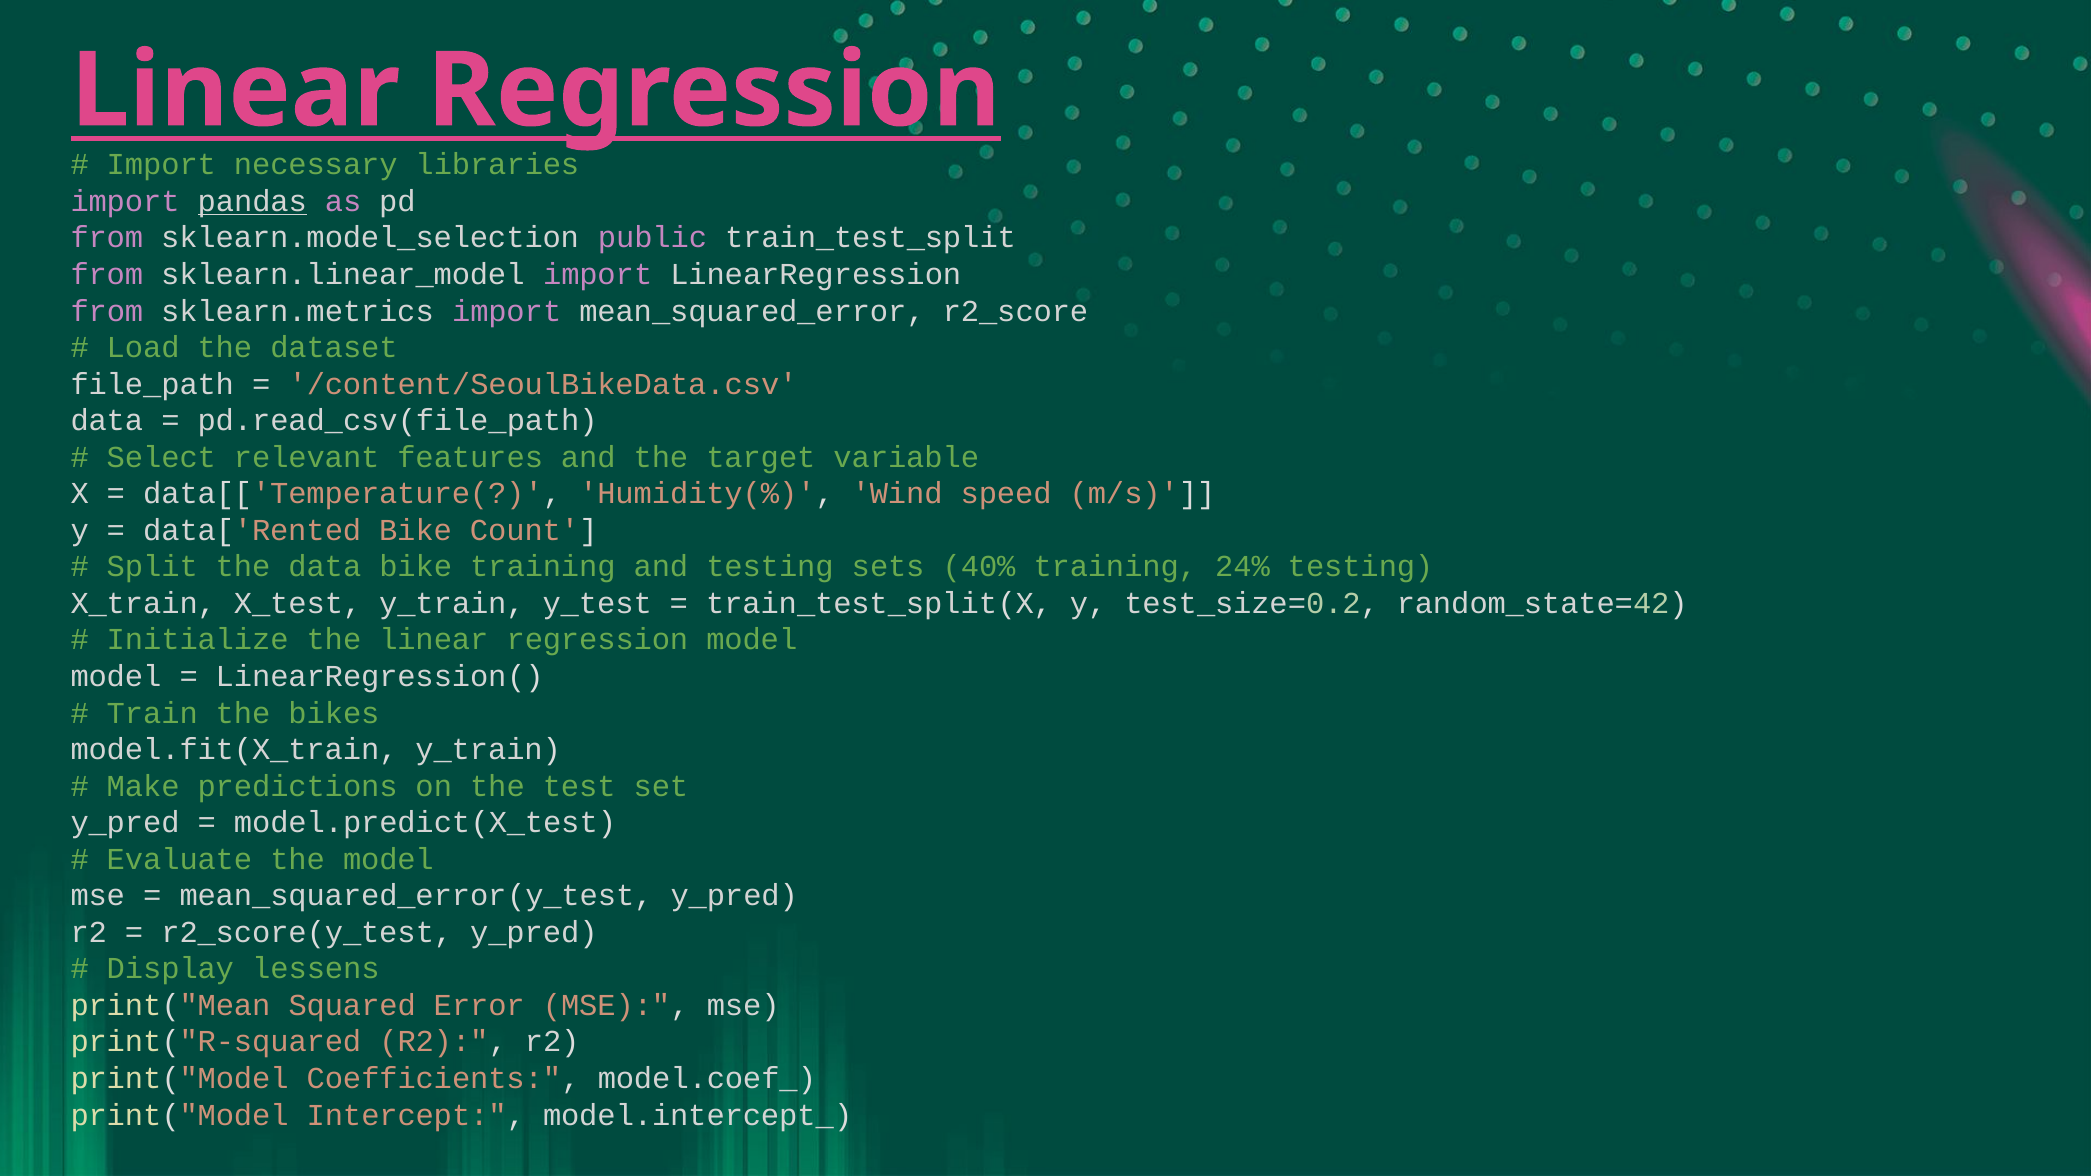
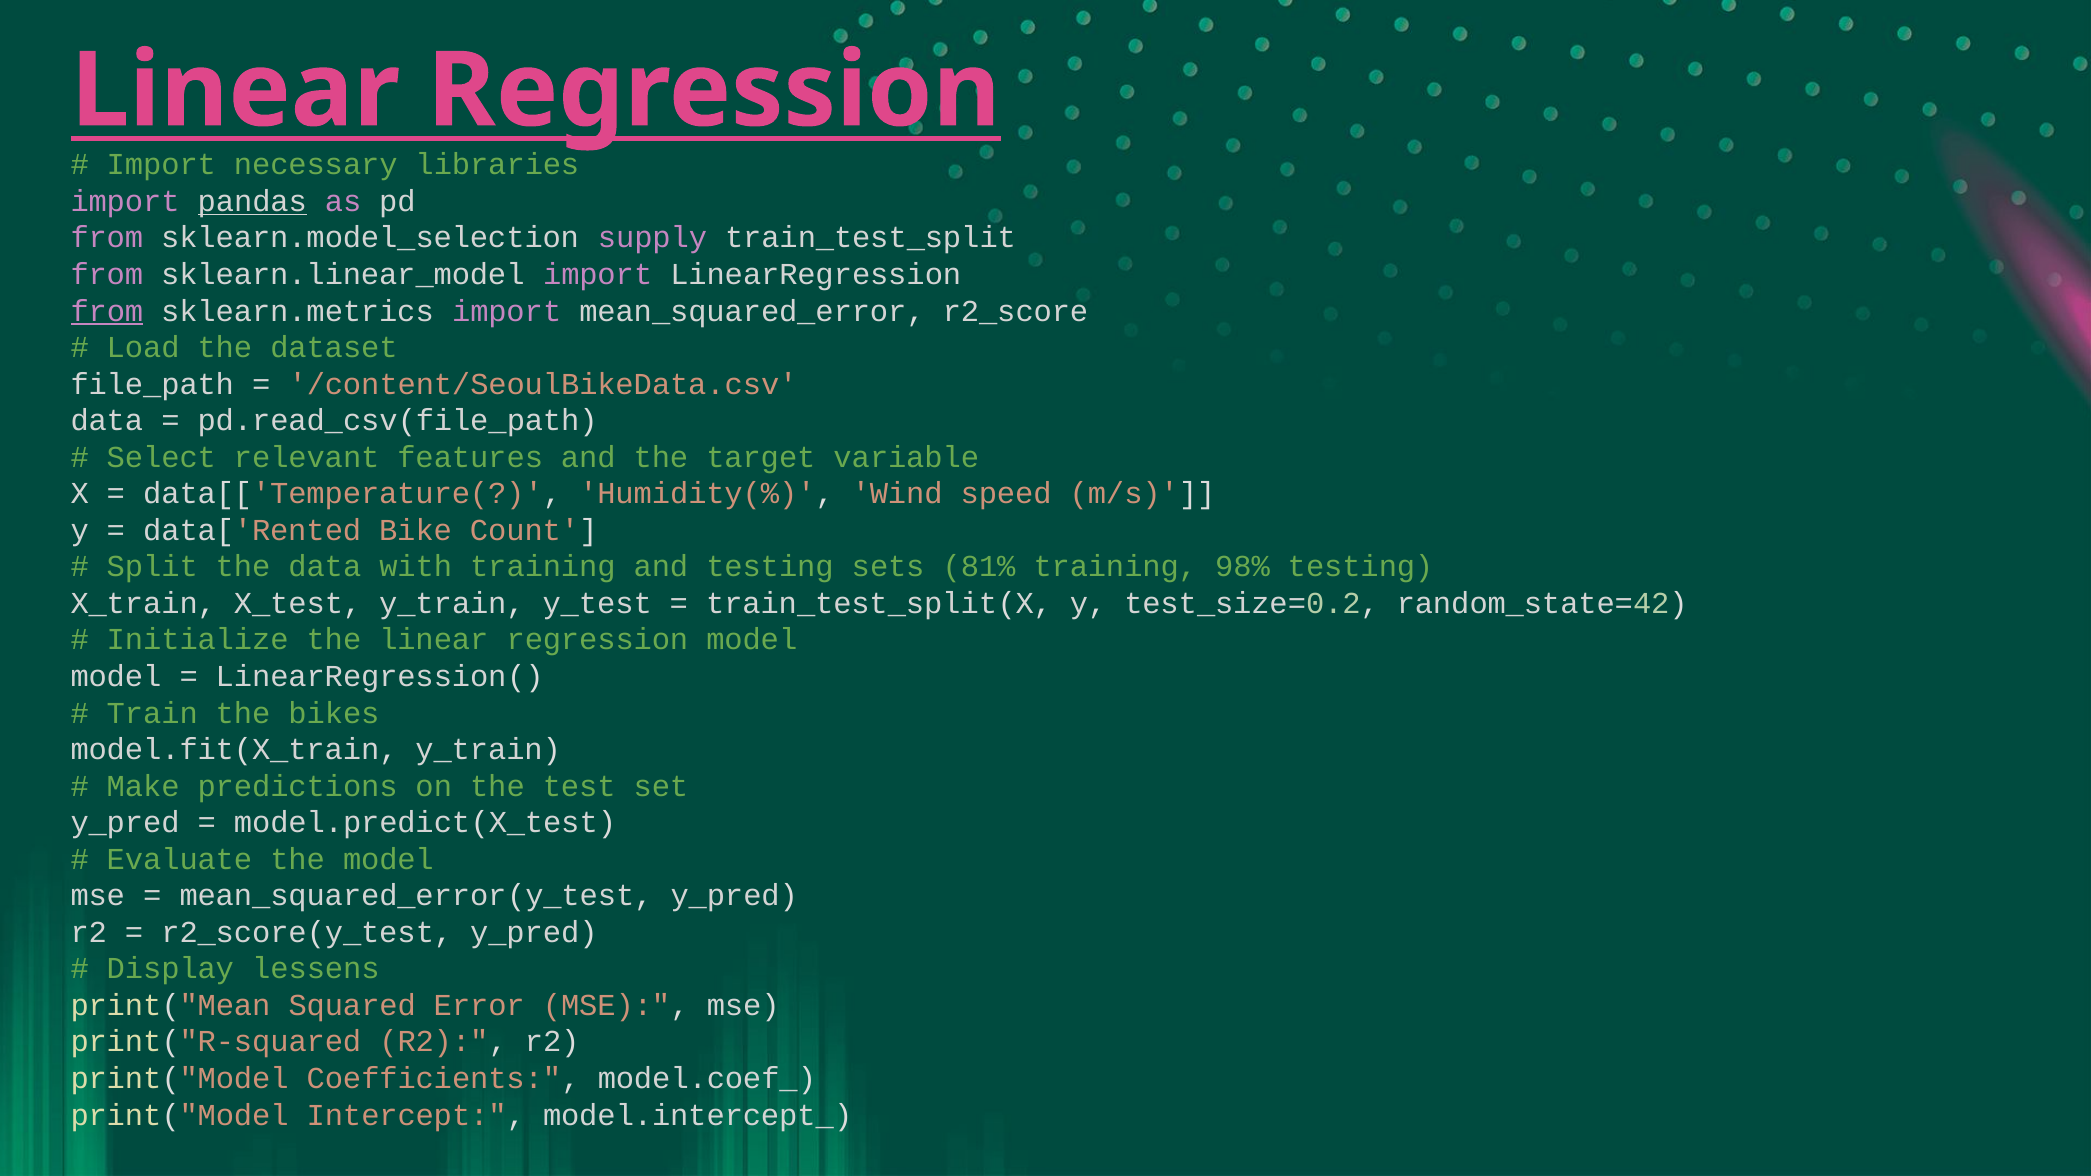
public: public -> supply
from at (107, 311) underline: none -> present
data bike: bike -> with
40%: 40% -> 81%
24%: 24% -> 98%
